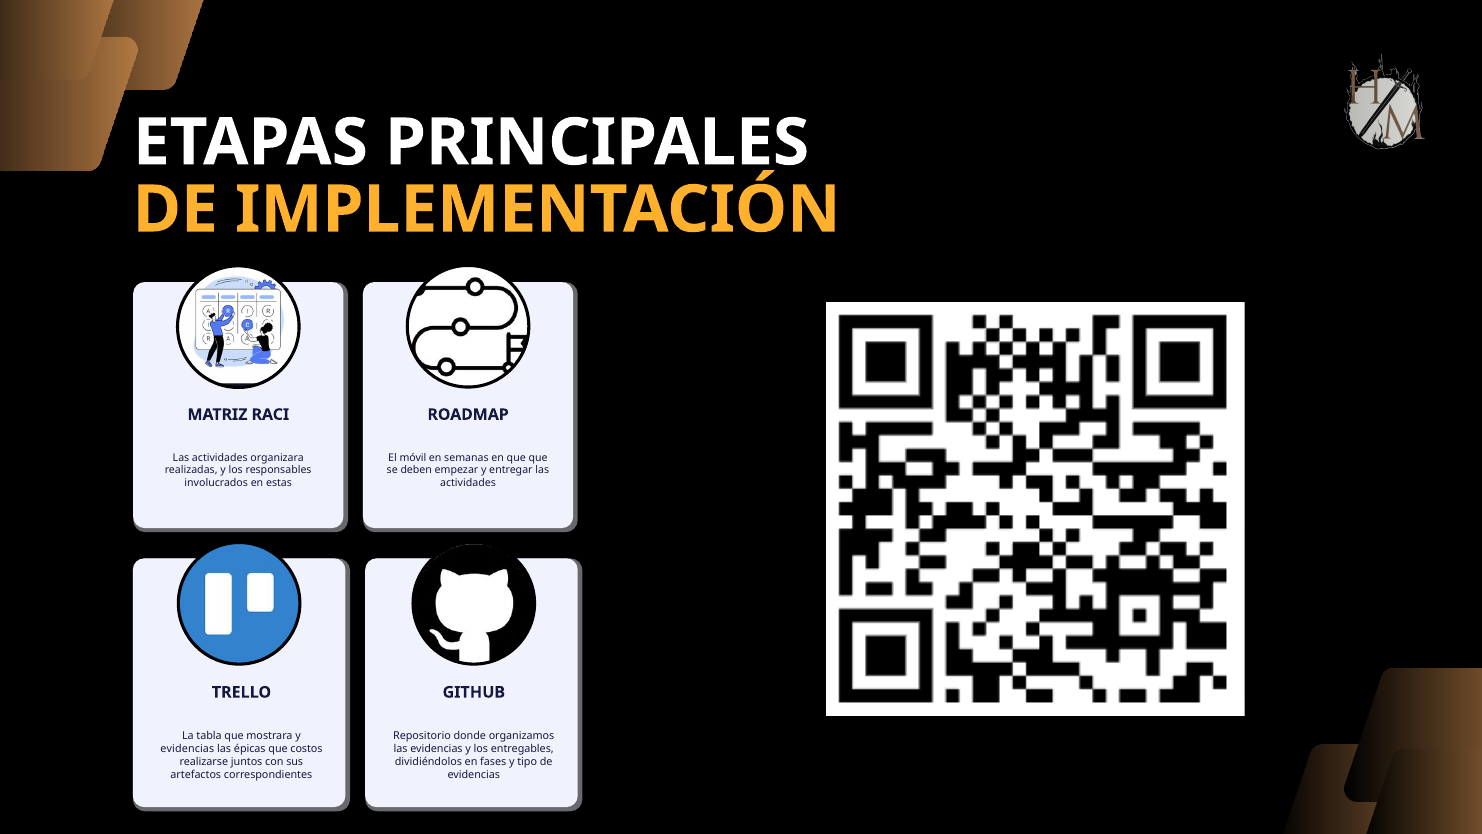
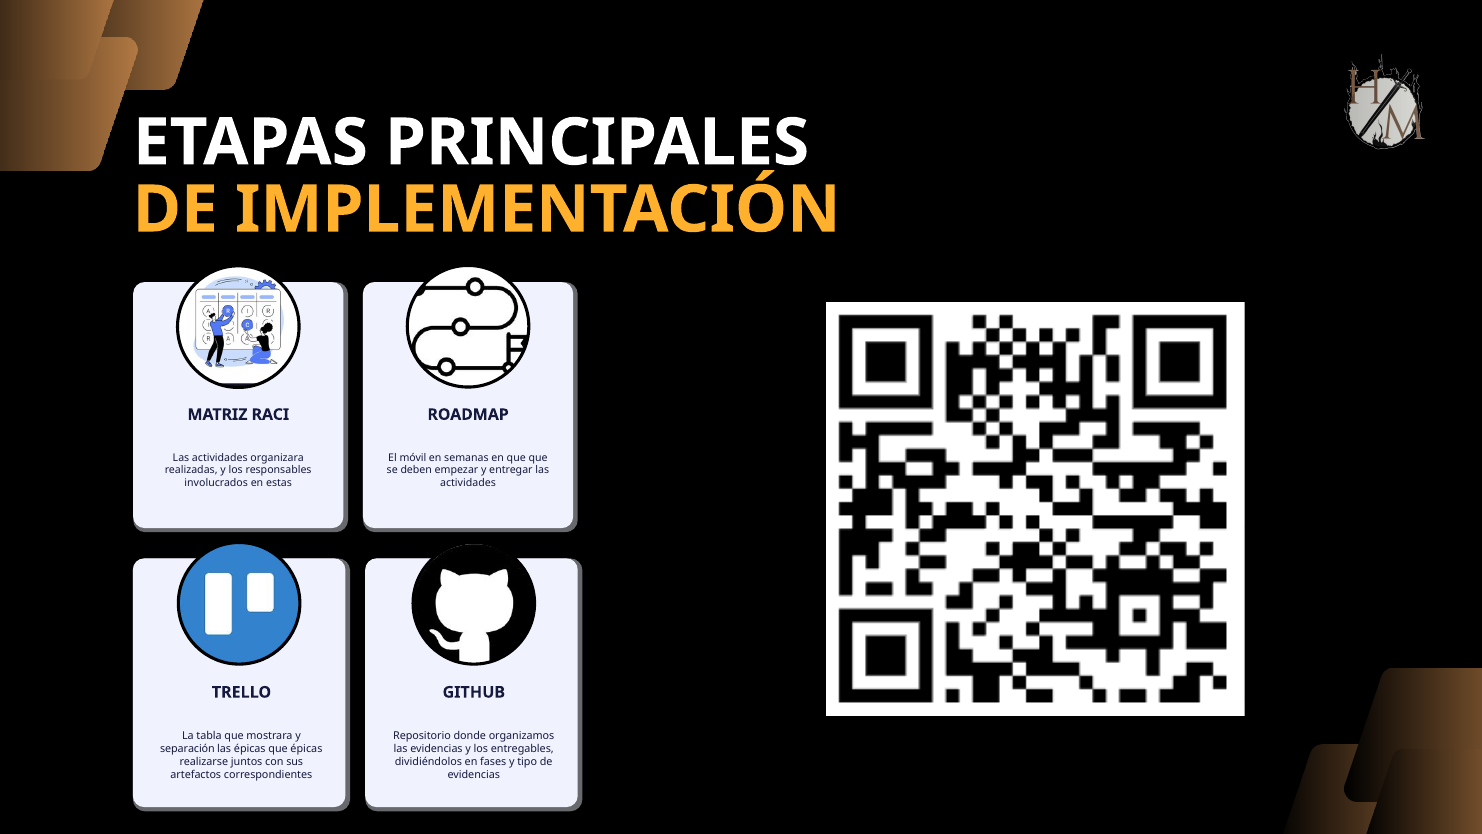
evidencias at (187, 748): evidencias -> separación
que costos: costos -> épicas
